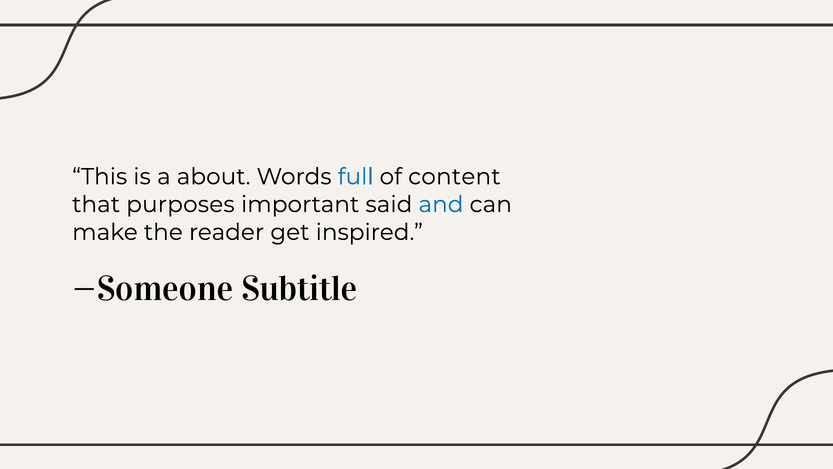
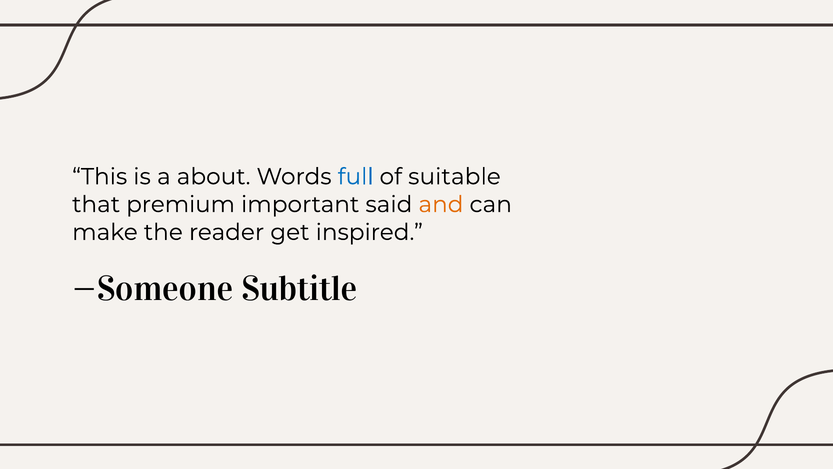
content: content -> suitable
purposes: purposes -> premium
and colour: blue -> orange
